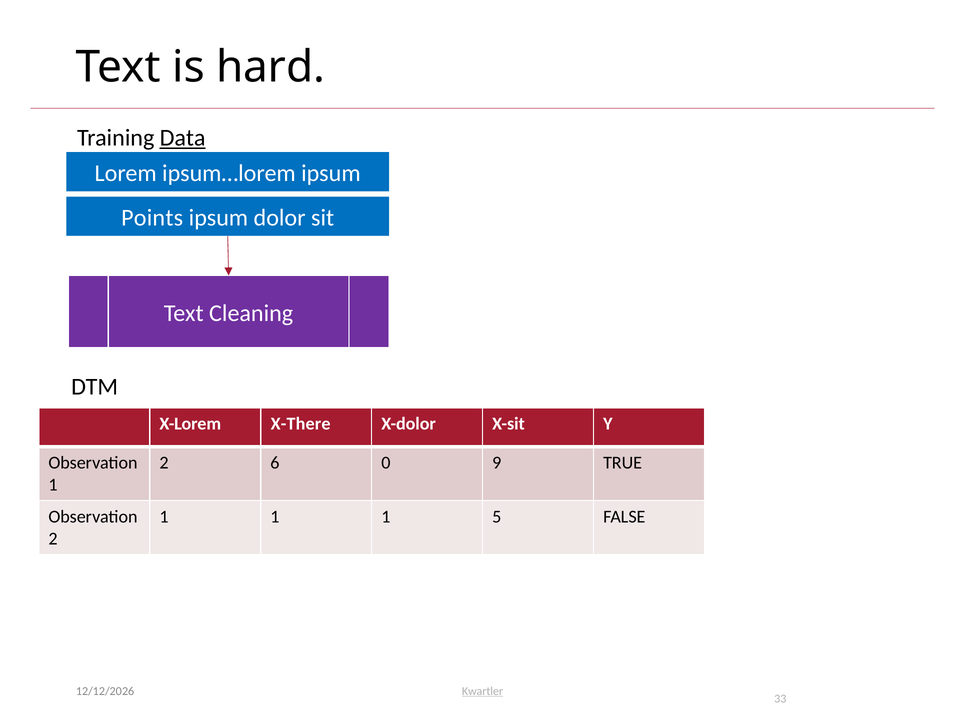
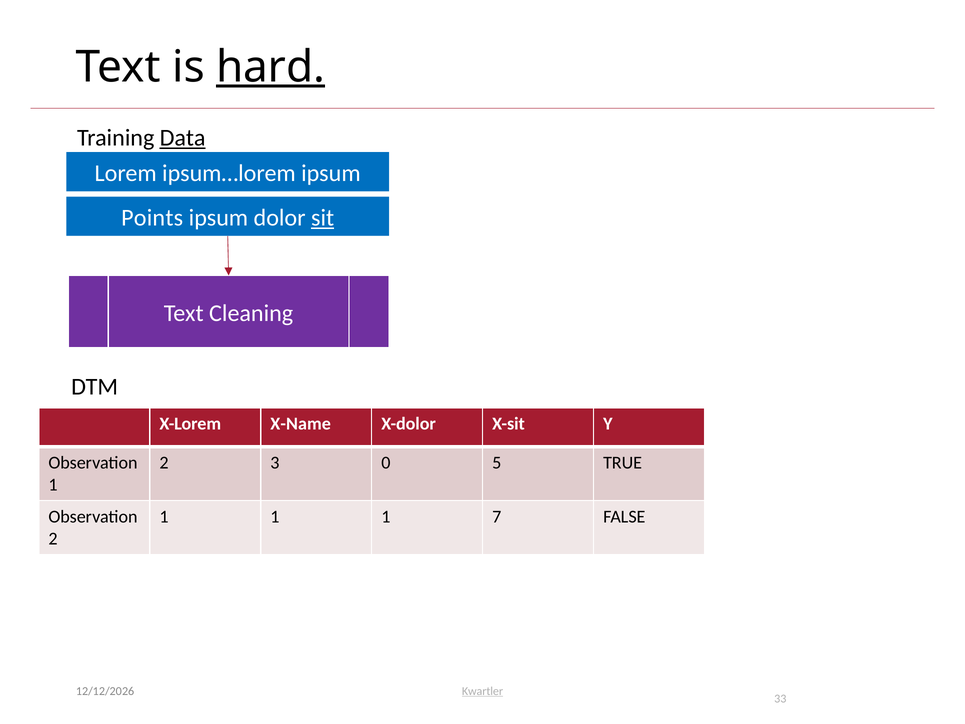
hard underline: none -> present
sit underline: none -> present
X-There: X-There -> X-Name
6: 6 -> 3
9: 9 -> 5
5: 5 -> 7
